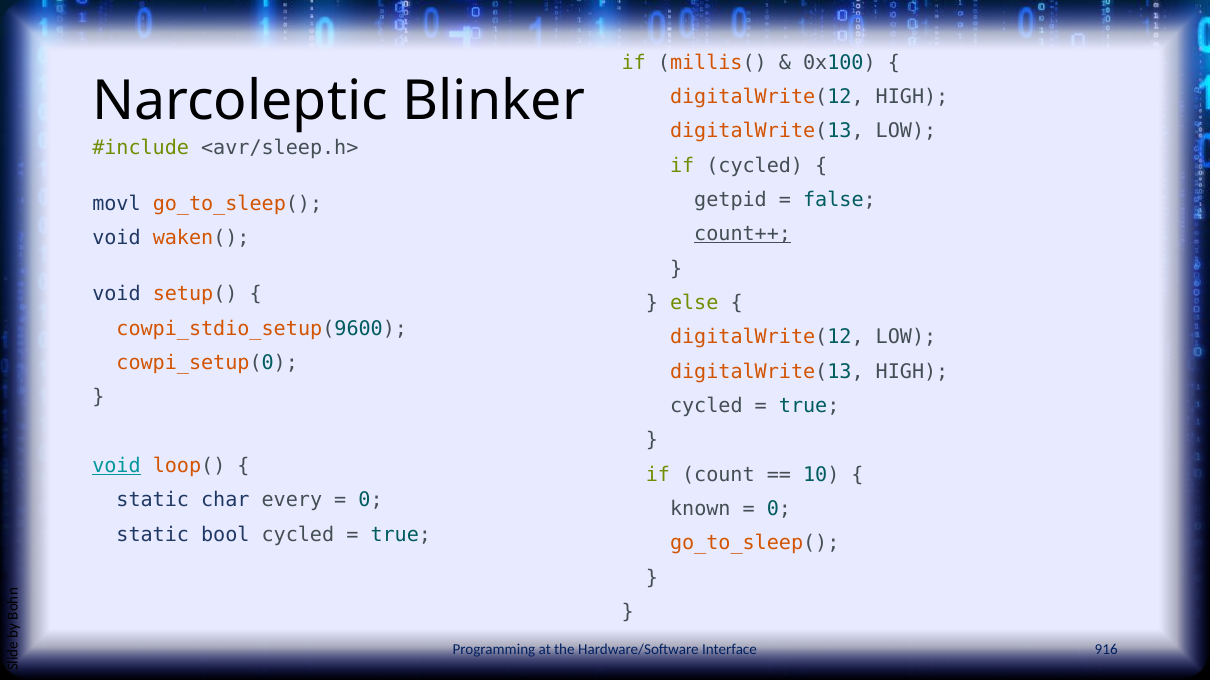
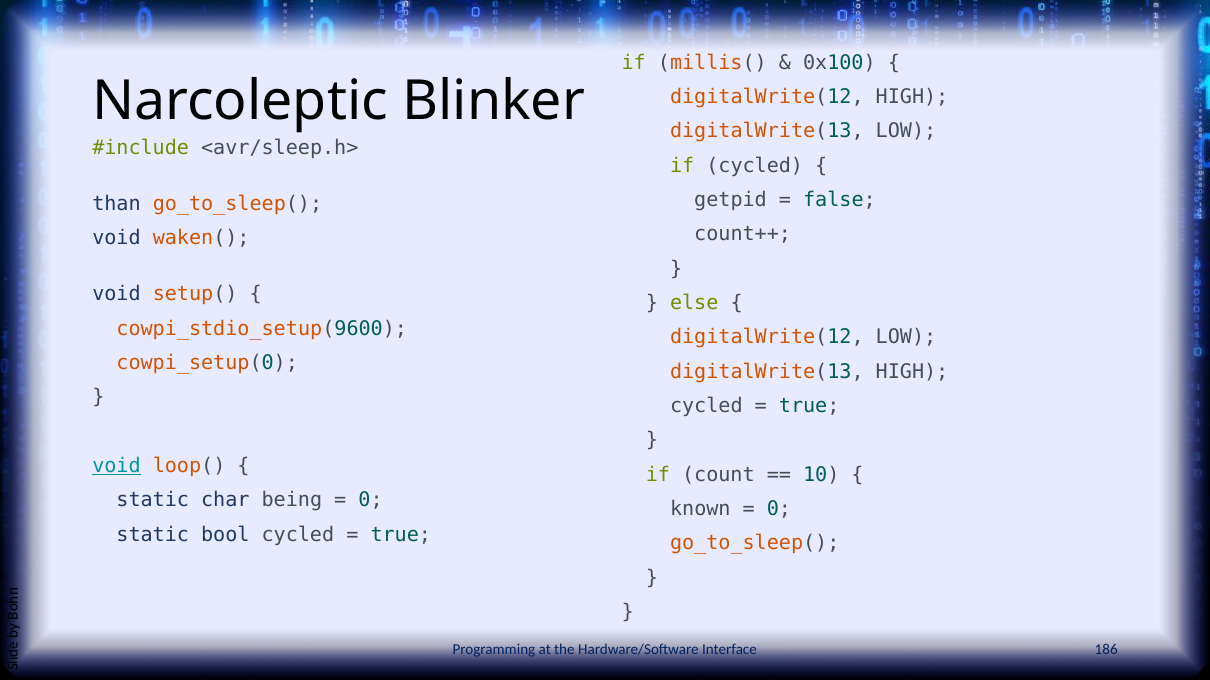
movl: movl -> than
count++ underline: present -> none
every: every -> being
916: 916 -> 186
